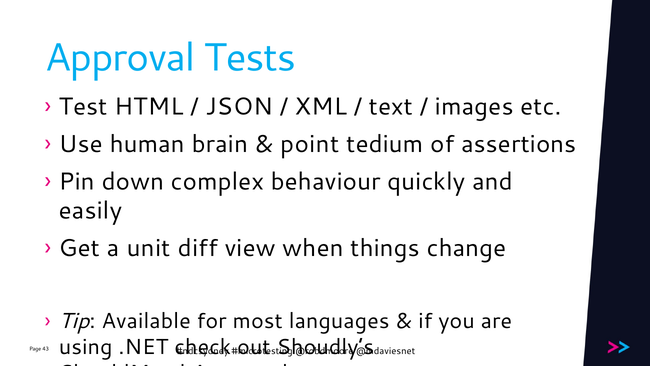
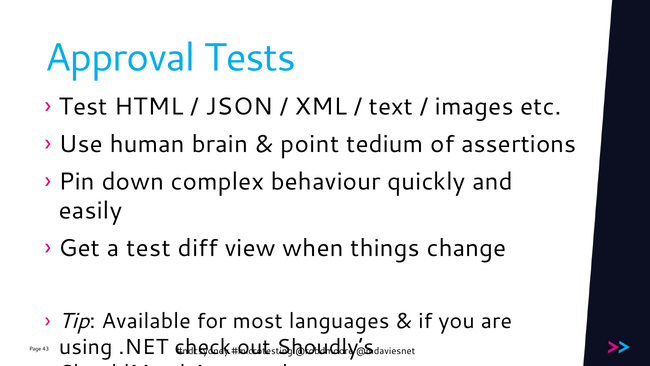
a unit: unit -> test
